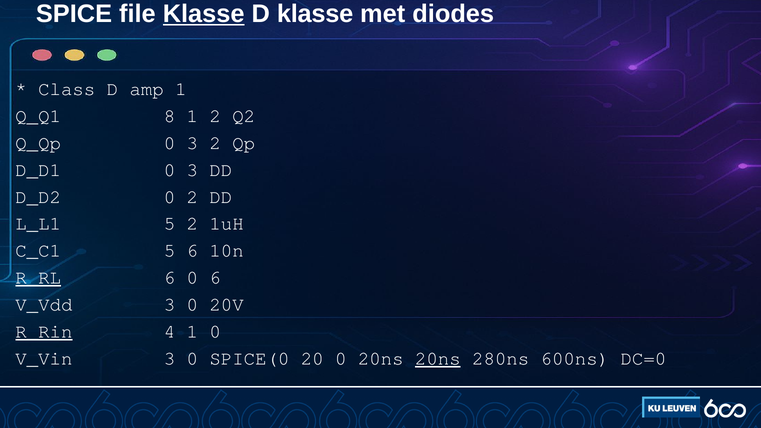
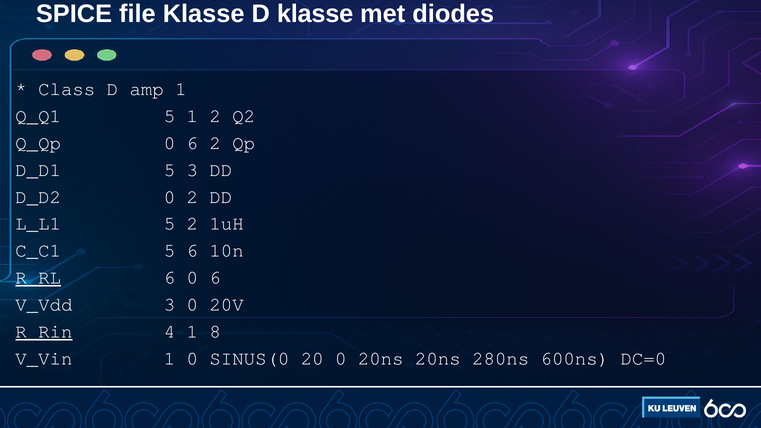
Klasse at (204, 14) underline: present -> none
Q_Q1 8: 8 -> 5
Q_Qp 0 3: 3 -> 6
D_D1 0: 0 -> 5
1 0: 0 -> 8
V_Vin 3: 3 -> 1
SPICE(0: SPICE(0 -> SINUS(0
20ns at (438, 359) underline: present -> none
